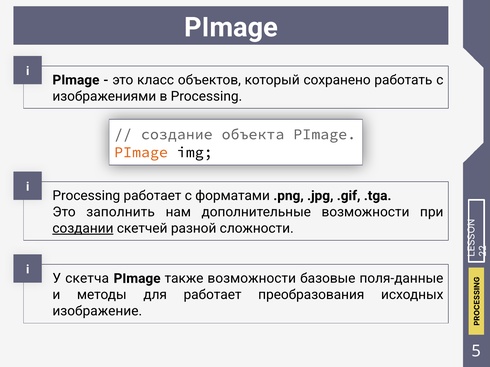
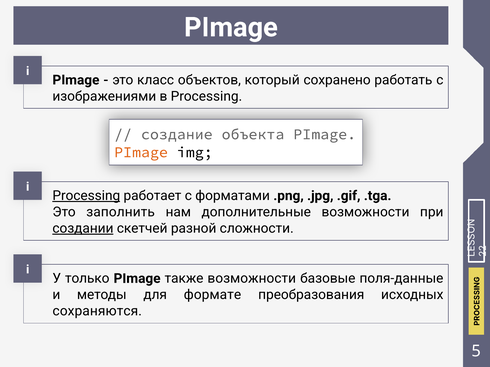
Processing at (86, 196) underline: none -> present
скетча: скетча -> только
для работает: работает -> формате
изображение: изображение -> сохраняются
